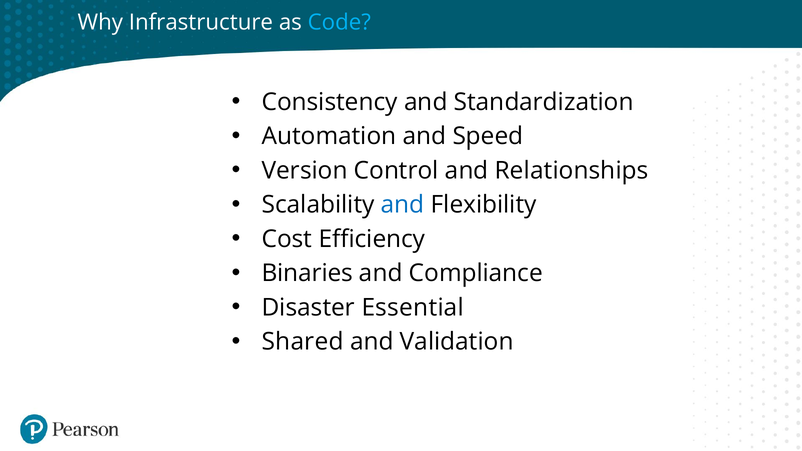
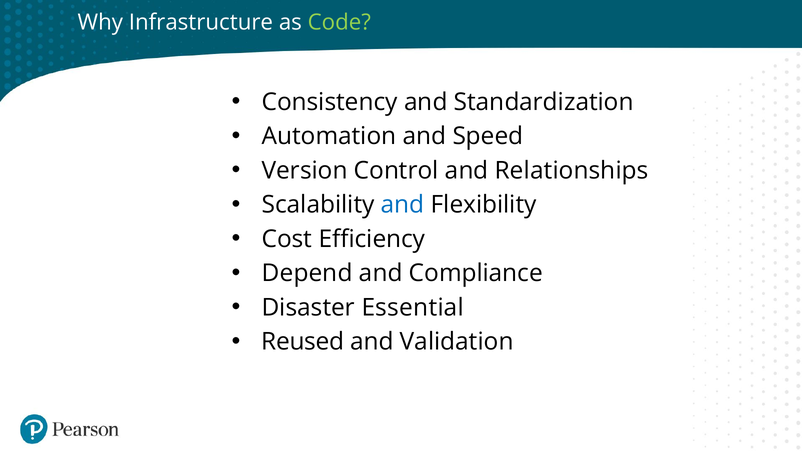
Code colour: light blue -> light green
Binaries: Binaries -> Depend
Shared: Shared -> Reused
